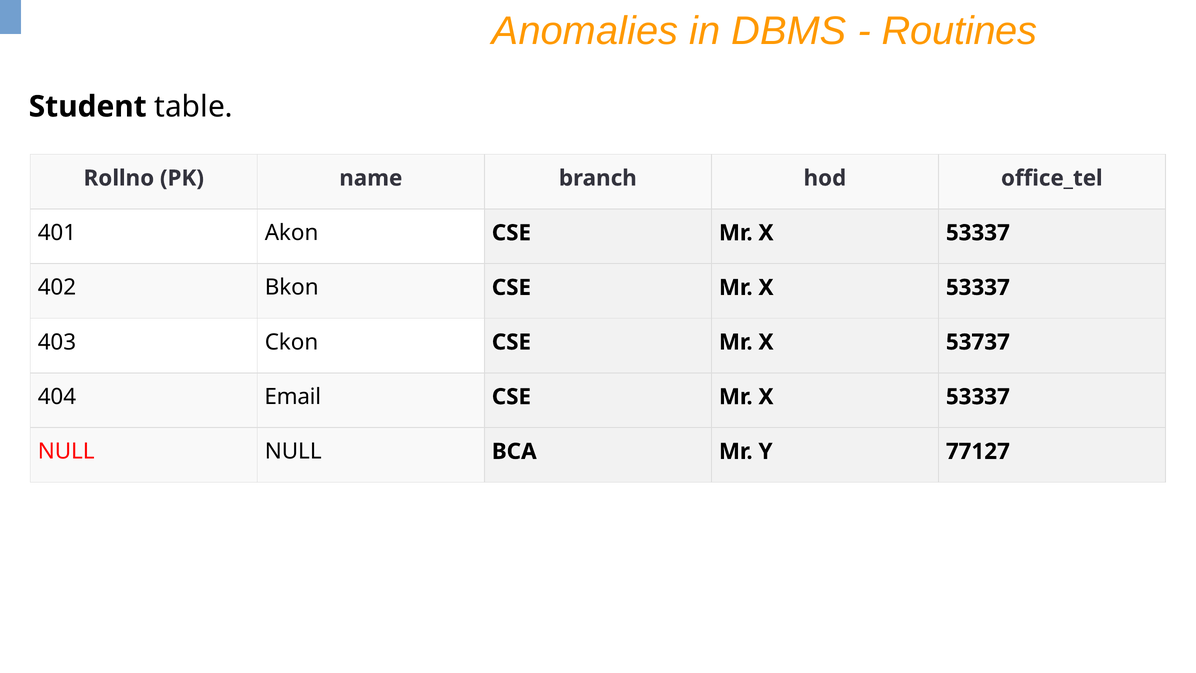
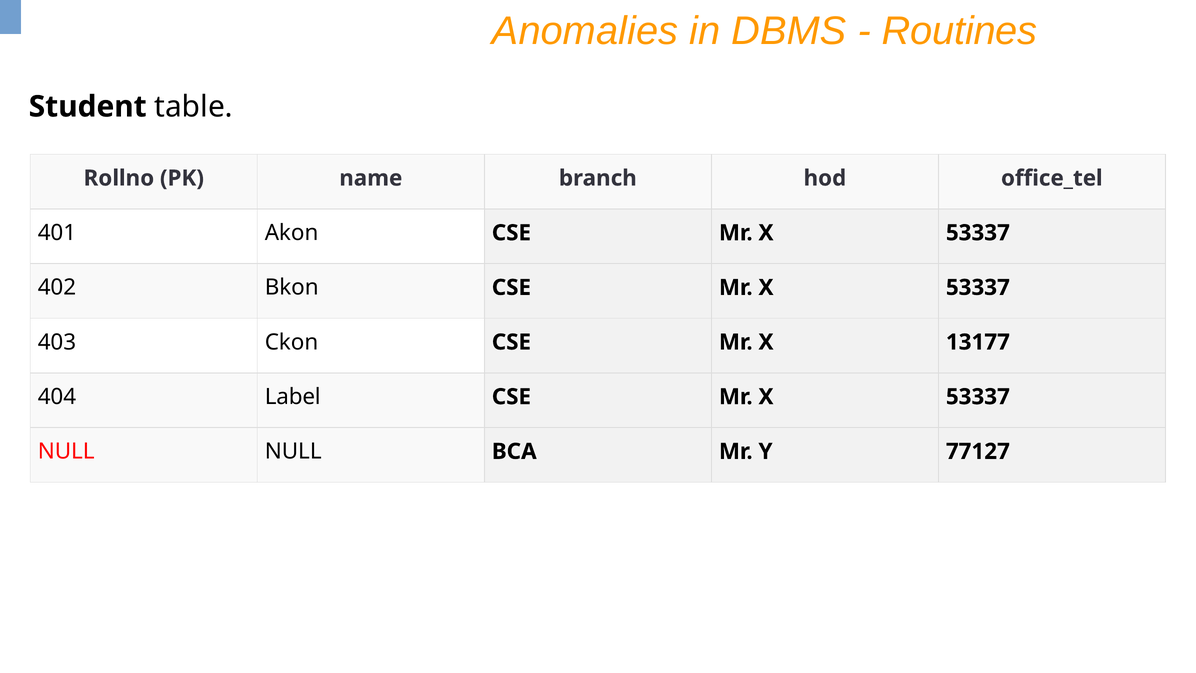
53737: 53737 -> 13177
Email: Email -> Label
